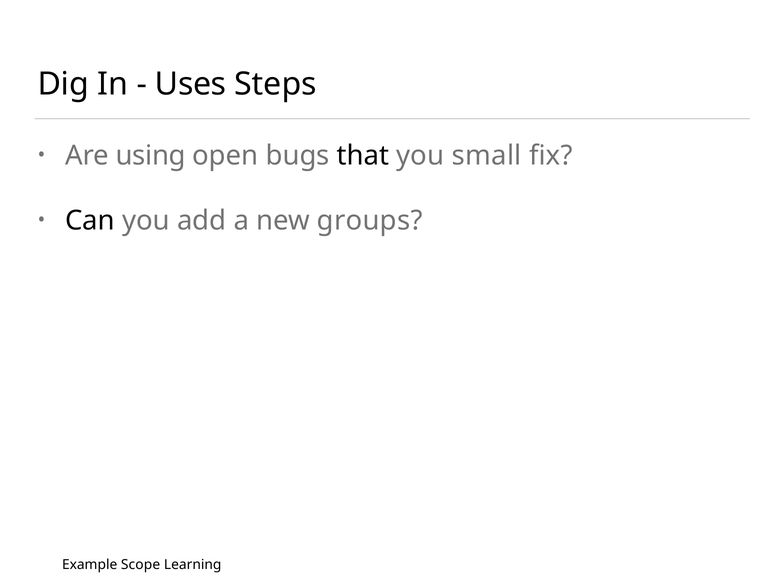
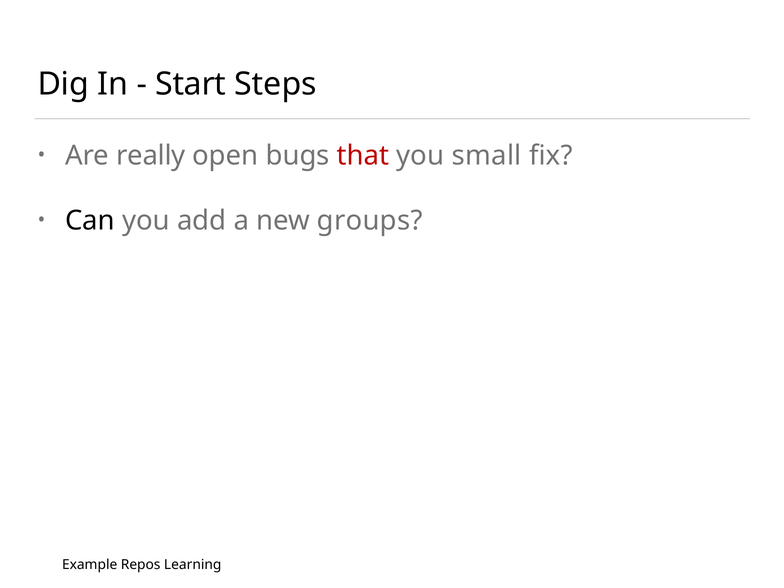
Uses: Uses -> Start
using: using -> really
that colour: black -> red
Scope: Scope -> Repos
